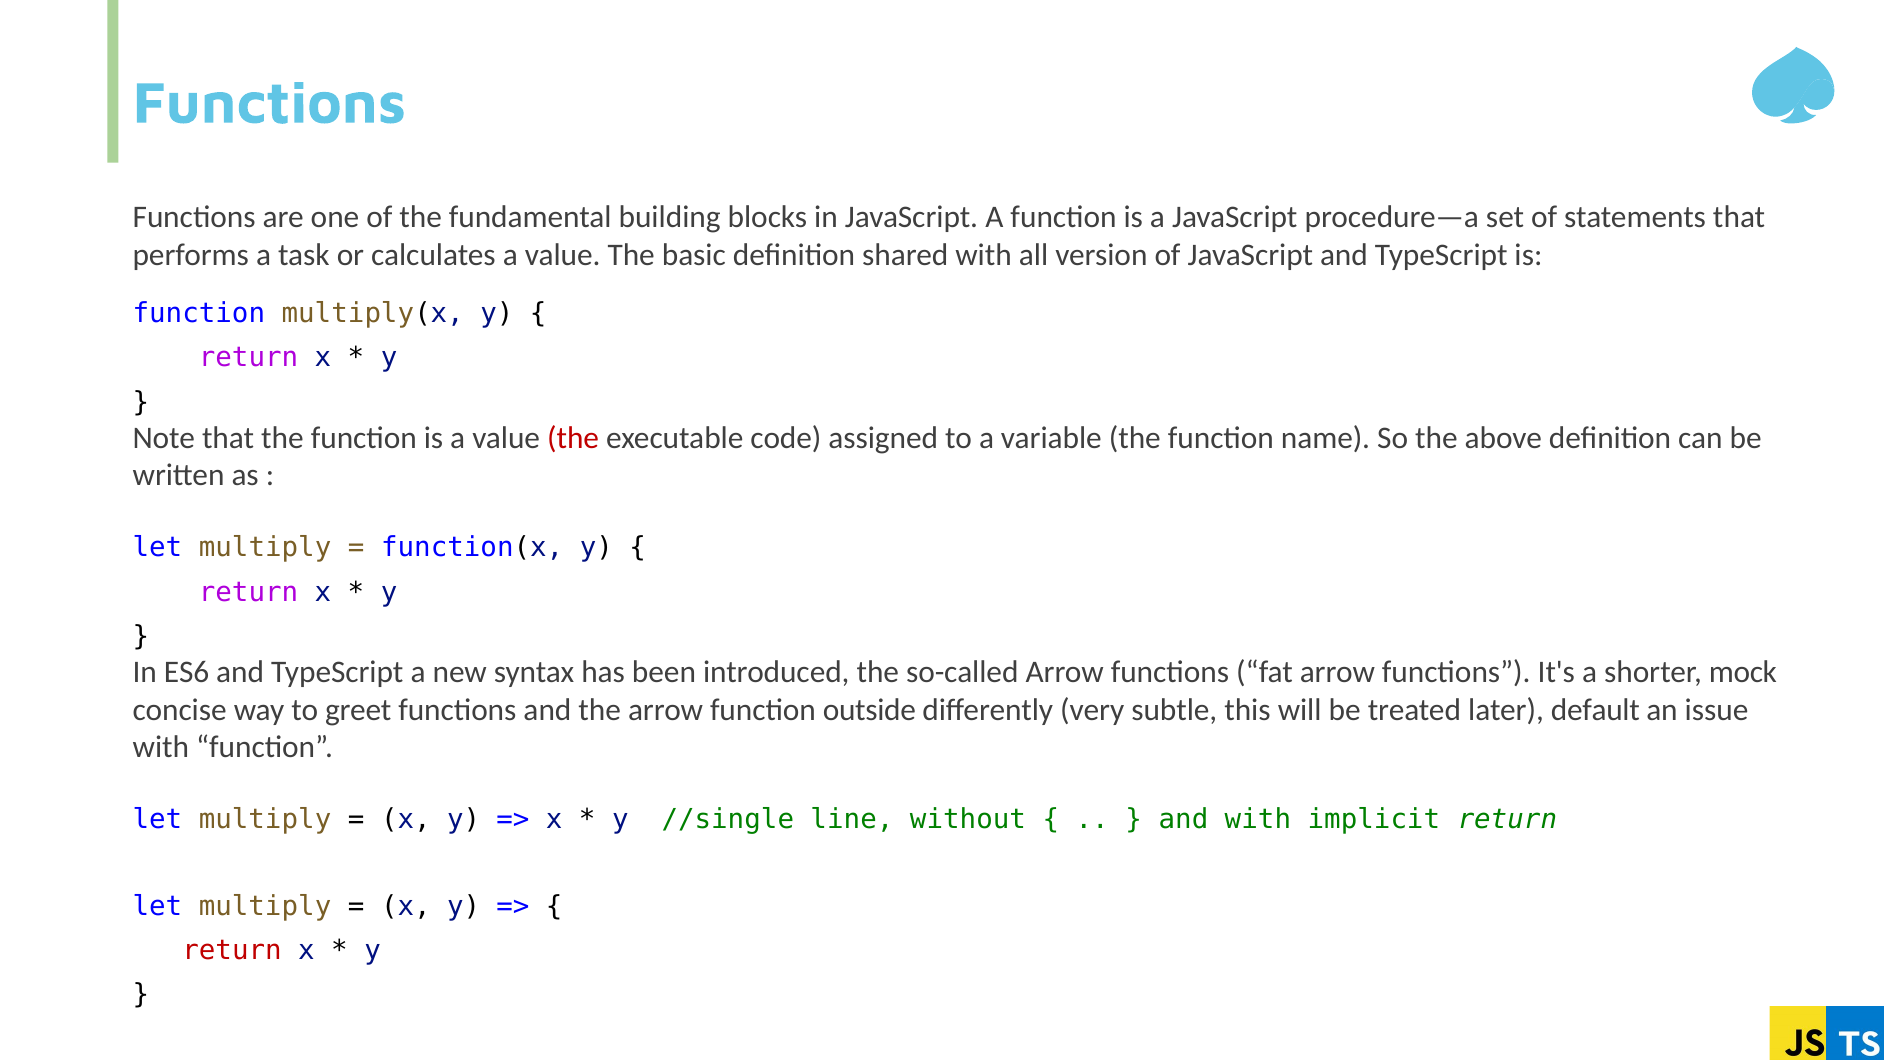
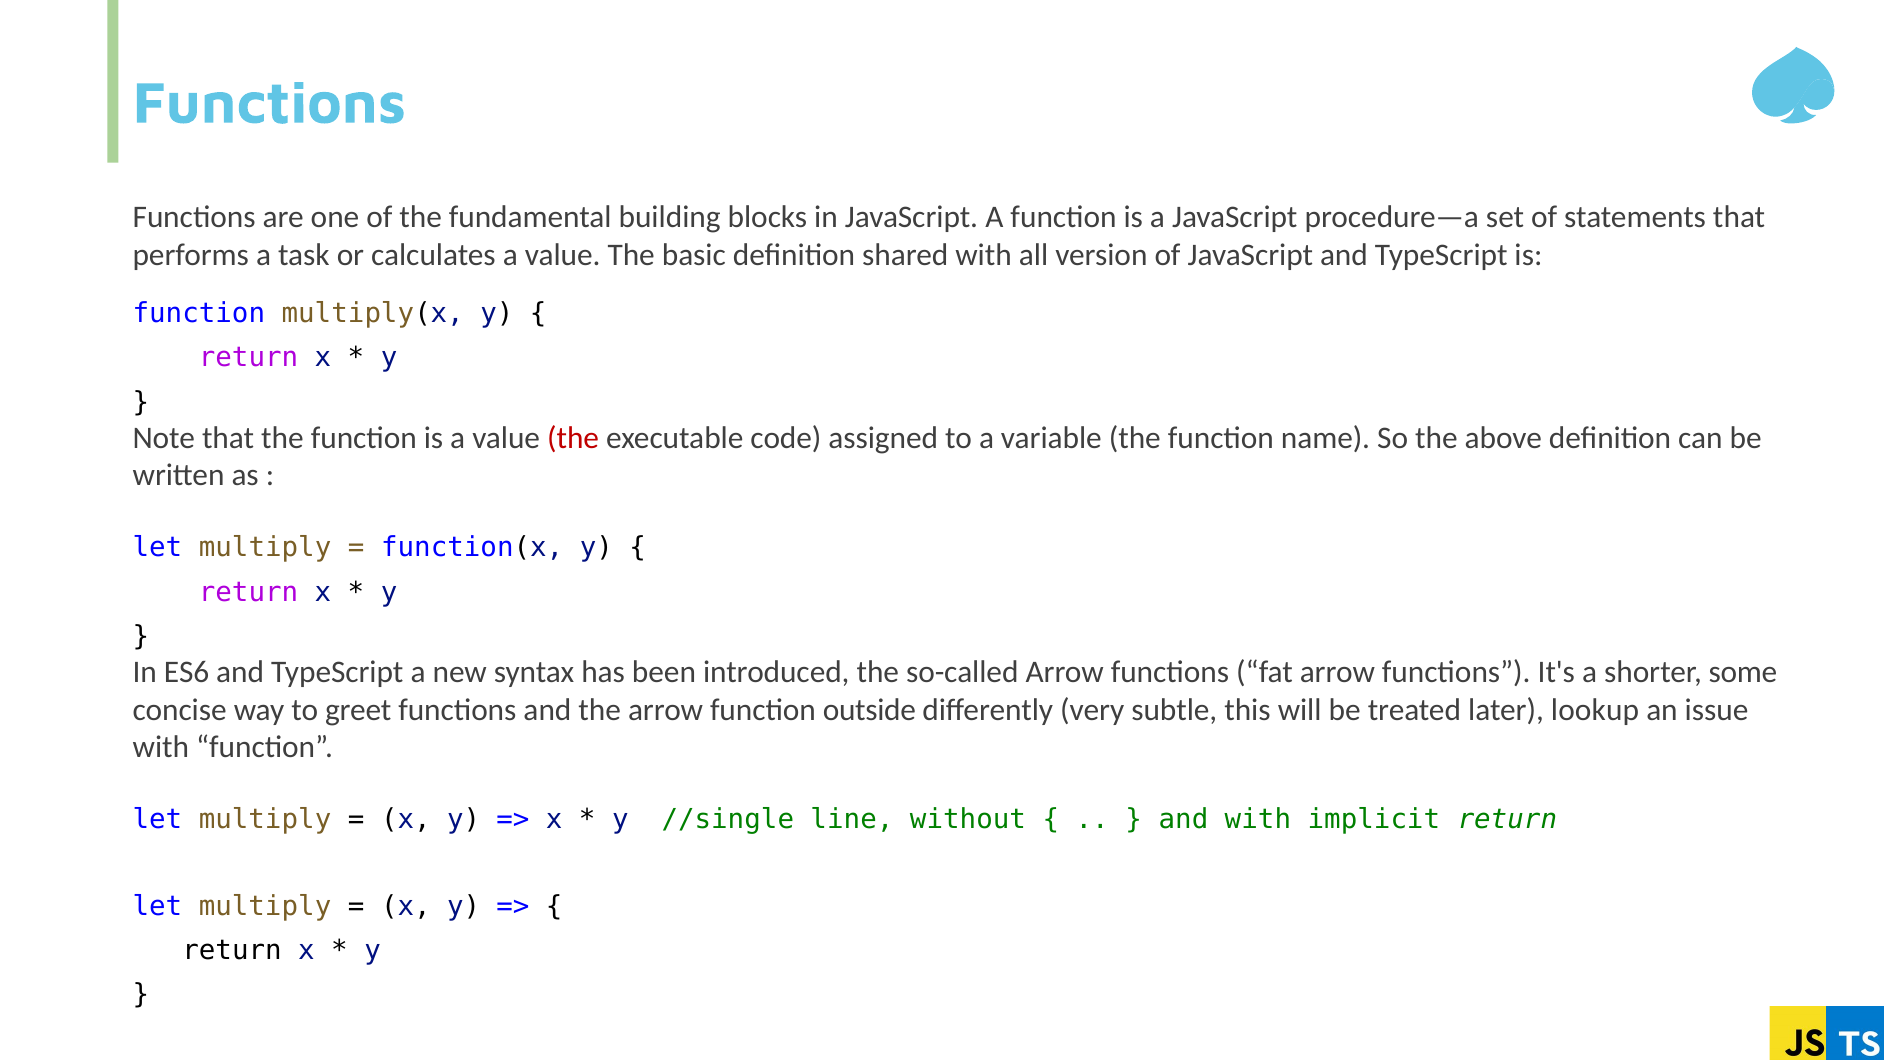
mock: mock -> some
default: default -> lookup
return at (232, 950) colour: red -> black
